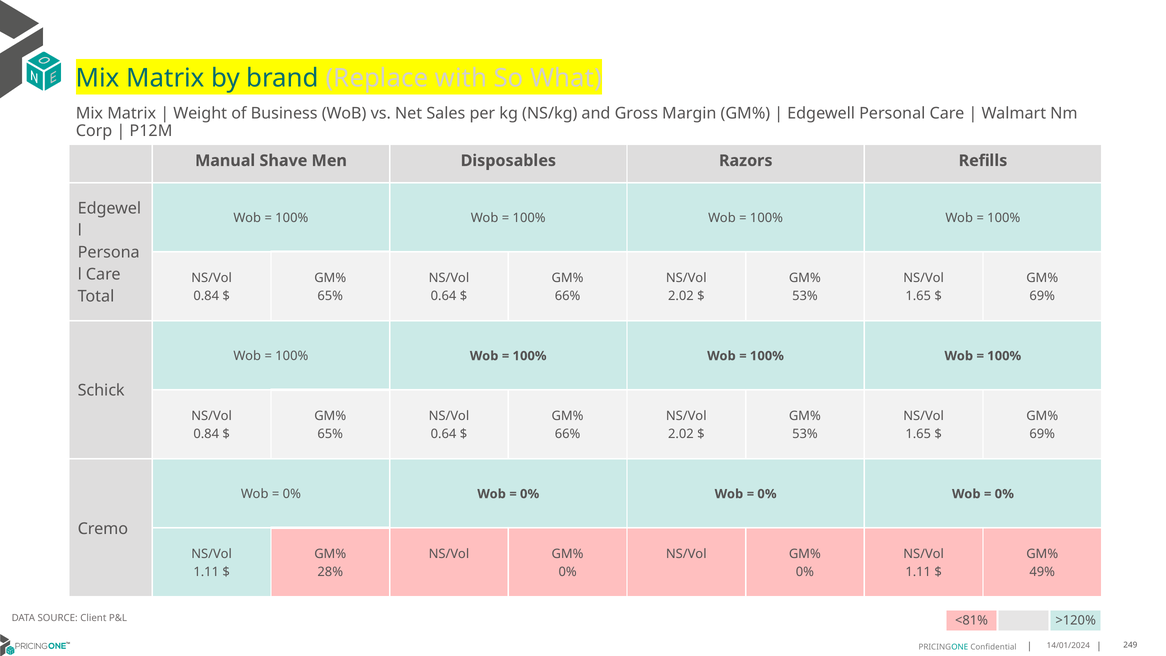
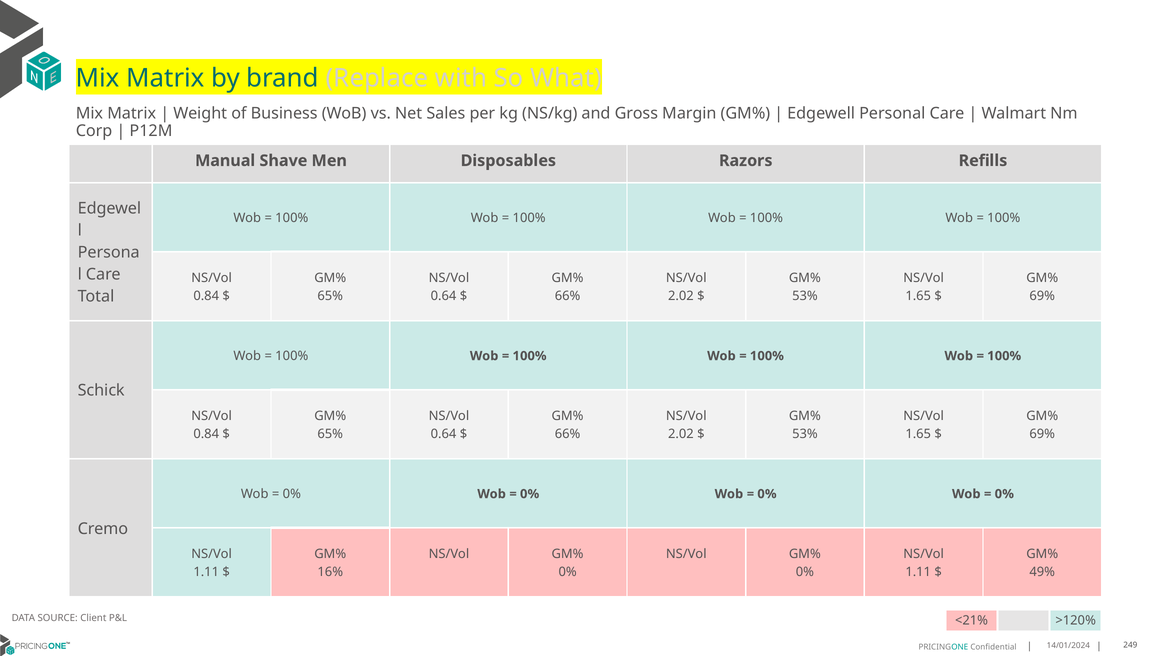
28%: 28% -> 16%
<81%: <81% -> <21%
